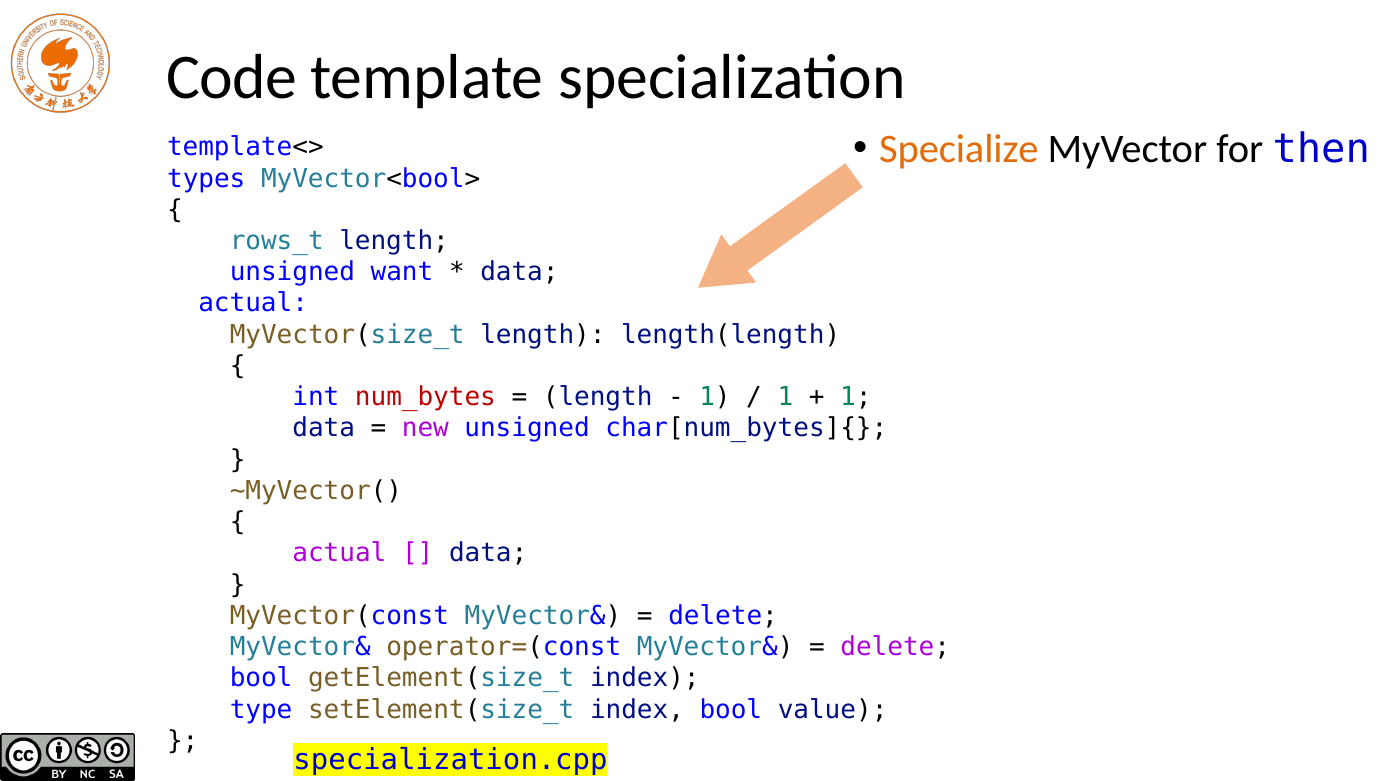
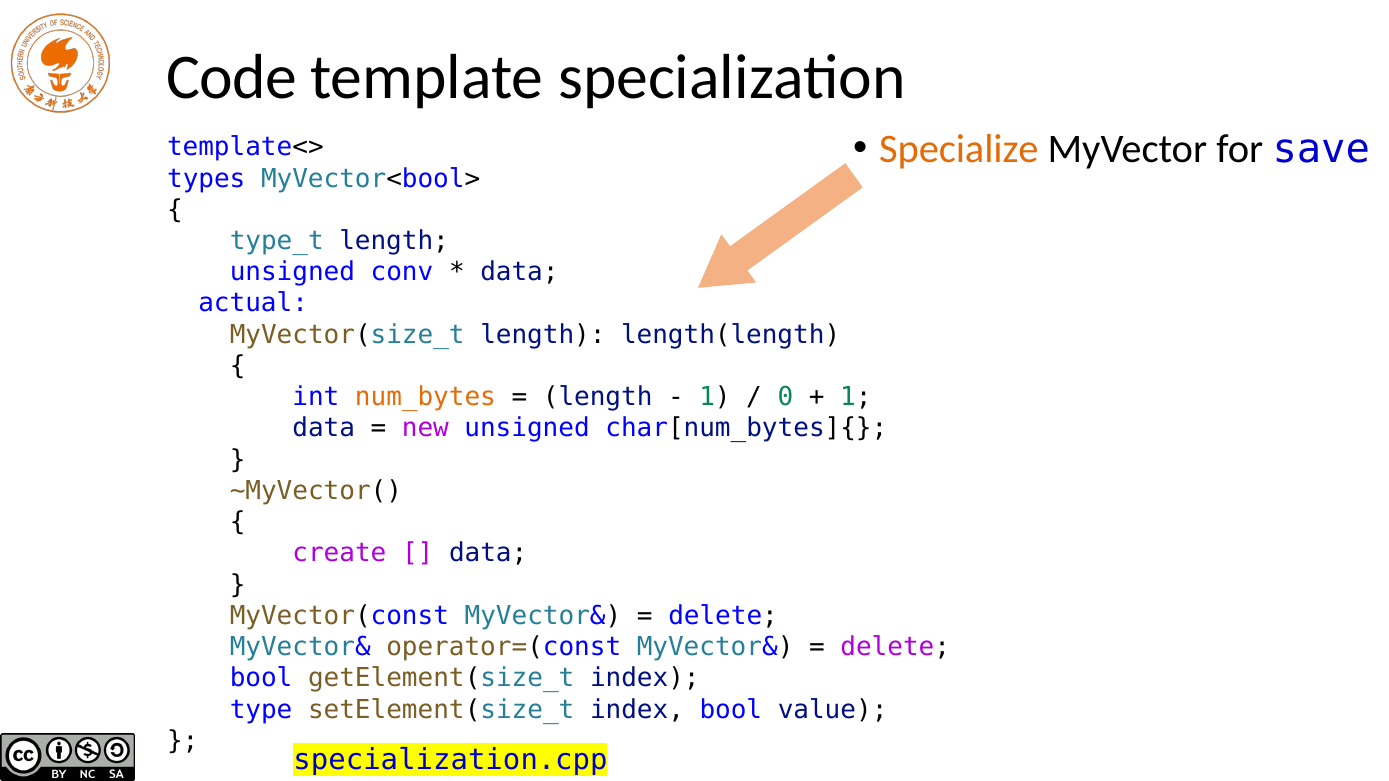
then: then -> save
rows_t: rows_t -> type_t
want: want -> conv
num_bytes colour: red -> orange
1 at (785, 397): 1 -> 0
actual at (339, 554): actual -> create
